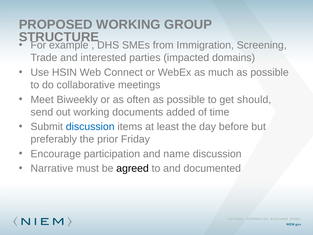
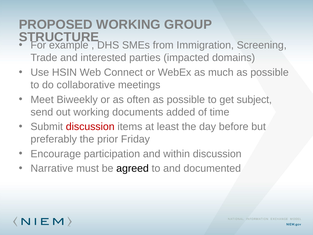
should: should -> subject
discussion at (90, 127) colour: blue -> red
name: name -> within
